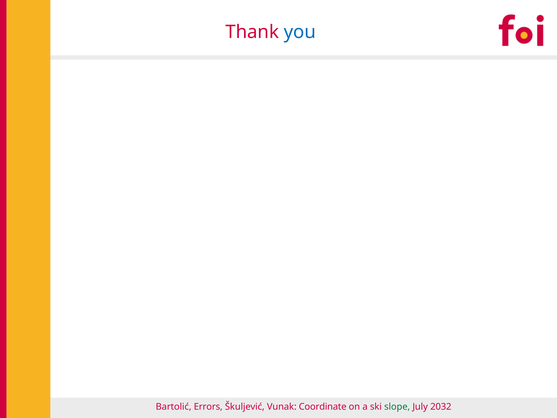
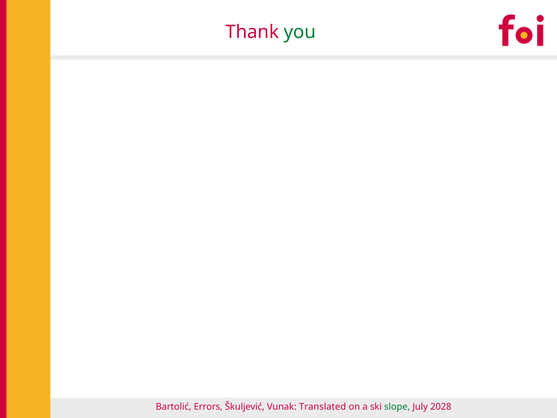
you colour: blue -> green
Coordinate: Coordinate -> Translated
2032: 2032 -> 2028
